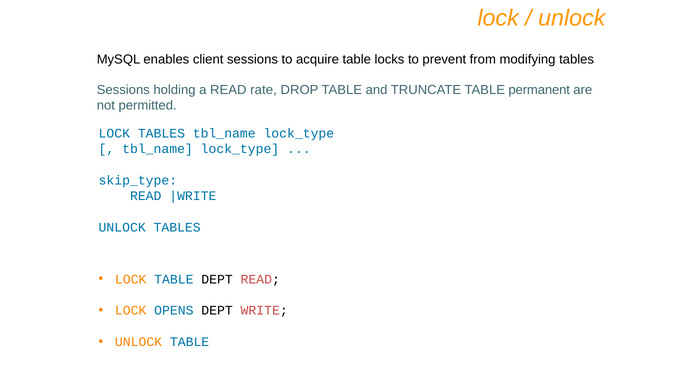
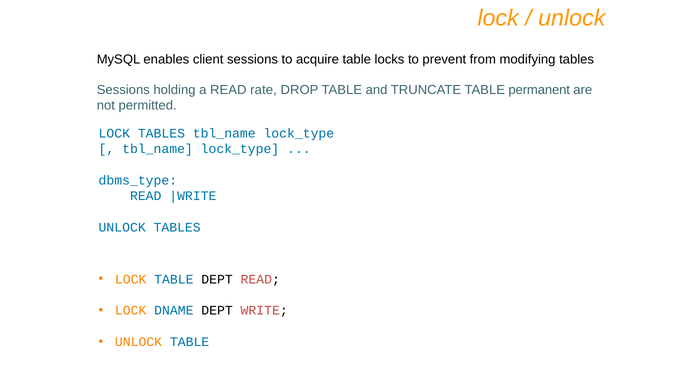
skip_type: skip_type -> dbms_type
OPENS: OPENS -> DNAME
